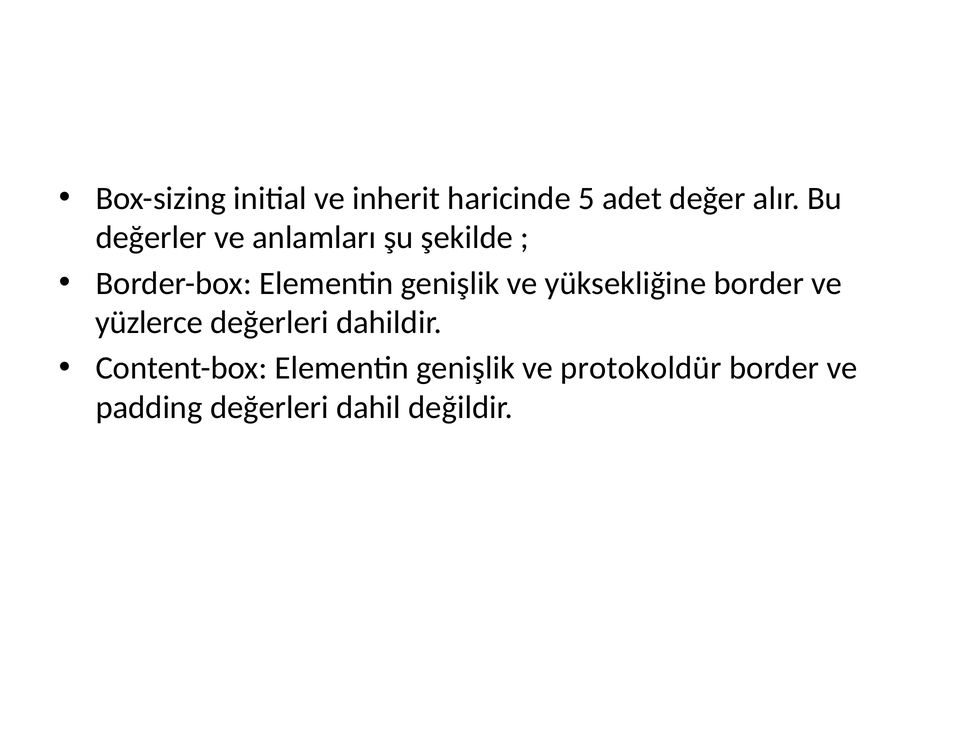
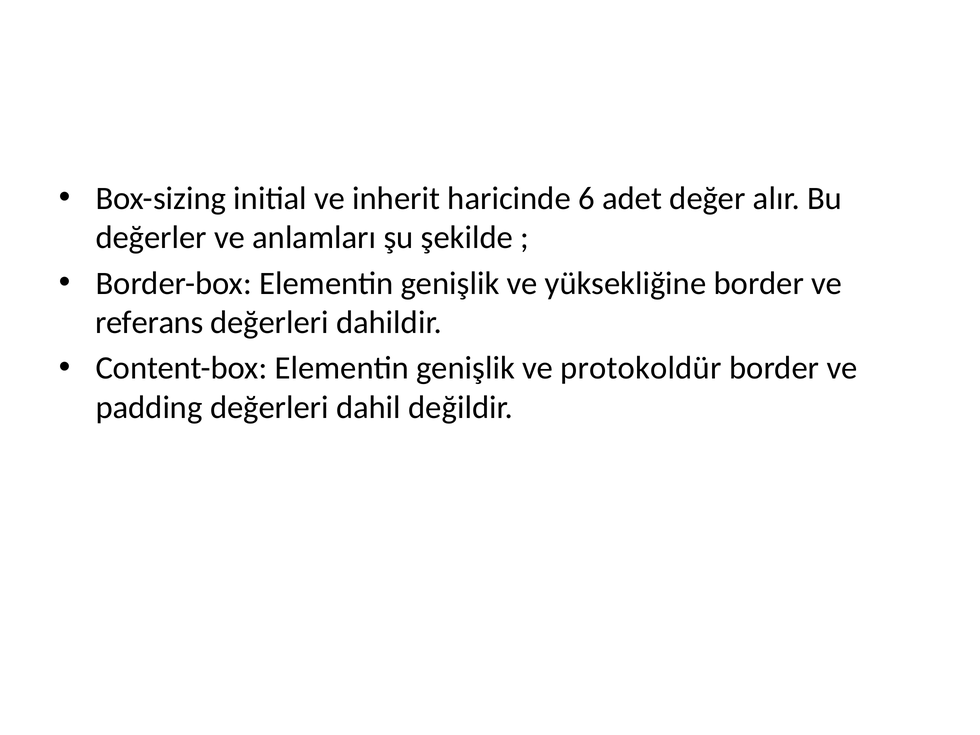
5: 5 -> 6
yüzlerce: yüzlerce -> referans
